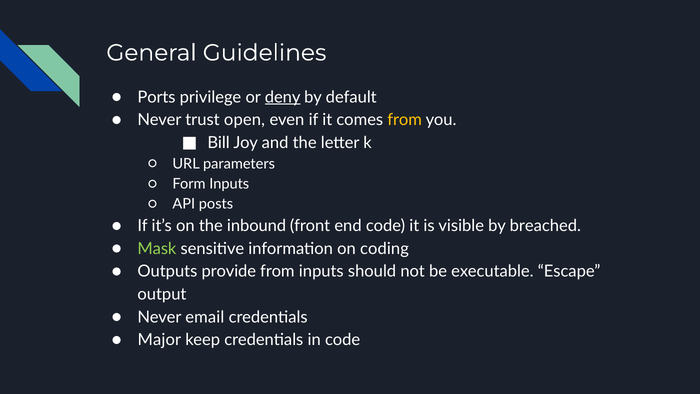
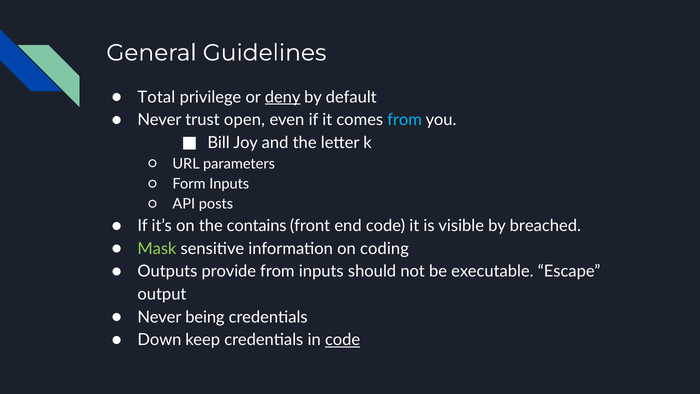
Ports: Ports -> Total
from at (405, 120) colour: yellow -> light blue
inbound: inbound -> contains
email: email -> being
Major: Major -> Down
code at (343, 340) underline: none -> present
